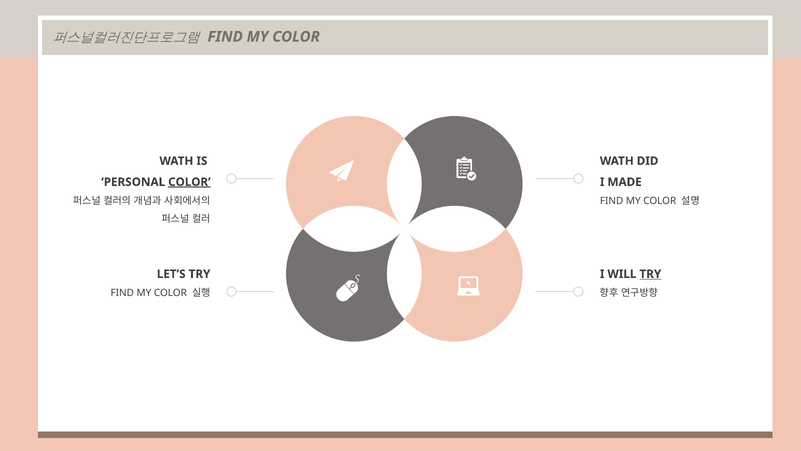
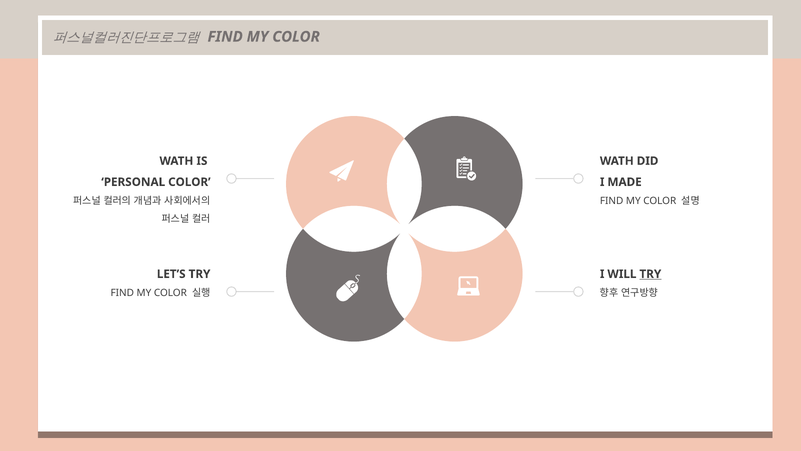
COLOR at (189, 182) underline: present -> none
